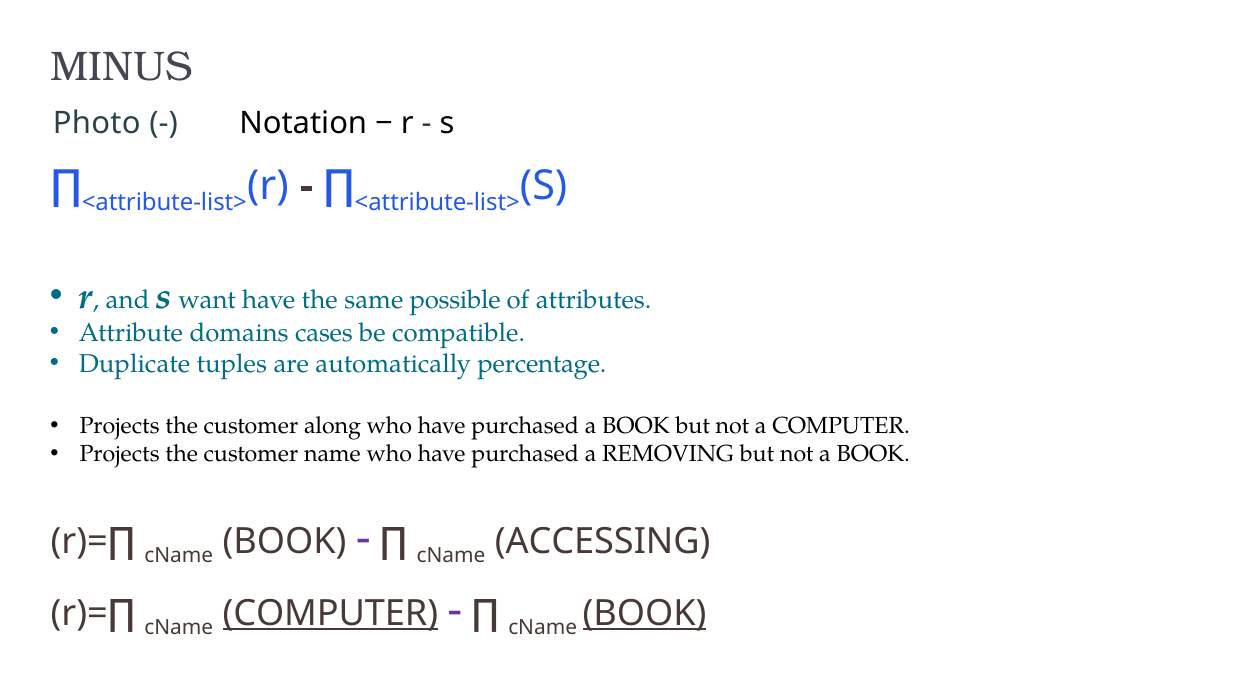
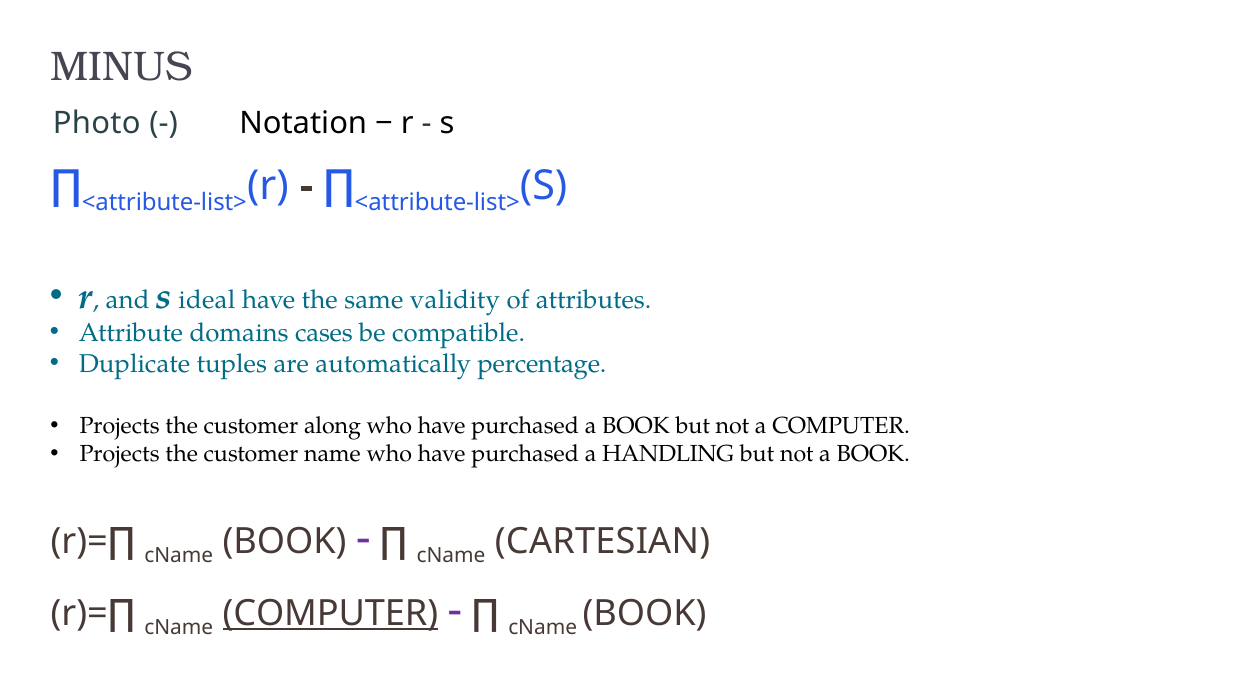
want: want -> ideal
possible: possible -> validity
REMOVING: REMOVING -> HANDLING
ACCESSING: ACCESSING -> CARTESIAN
BOOK at (645, 613) underline: present -> none
